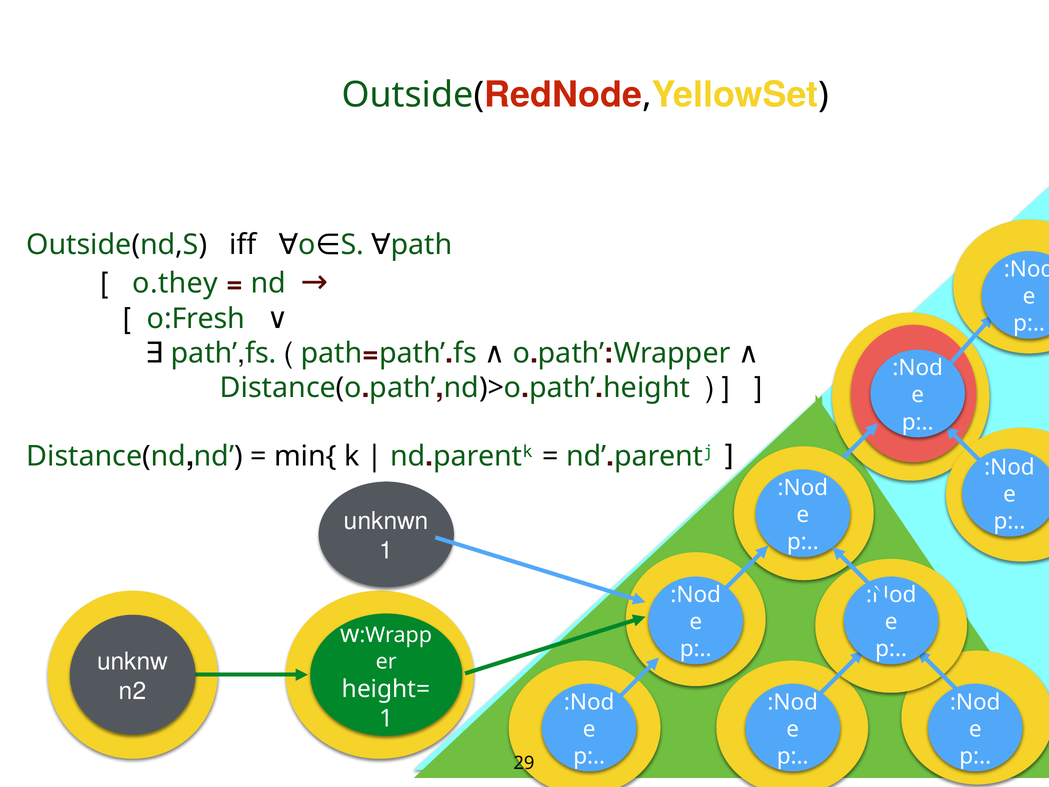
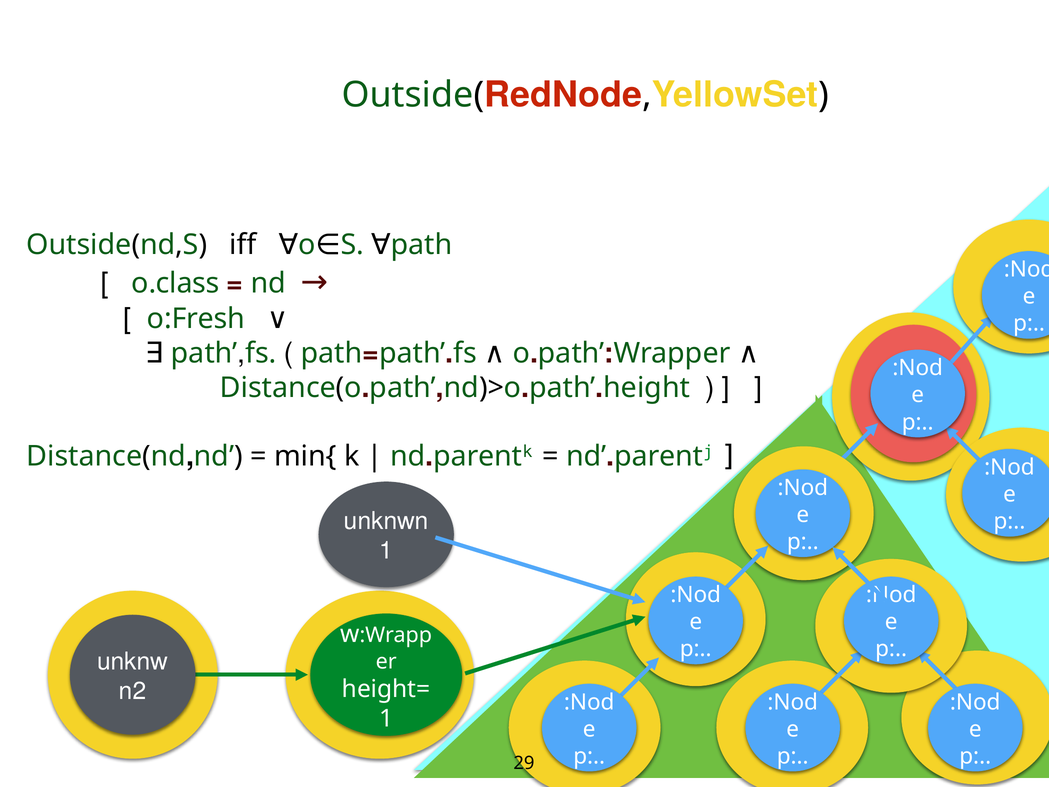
o.they: o.they -> o.class
